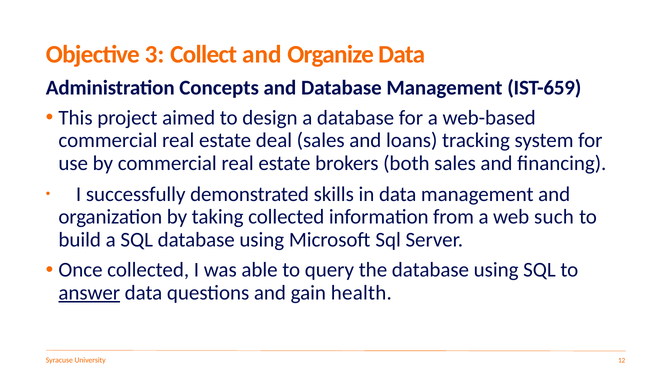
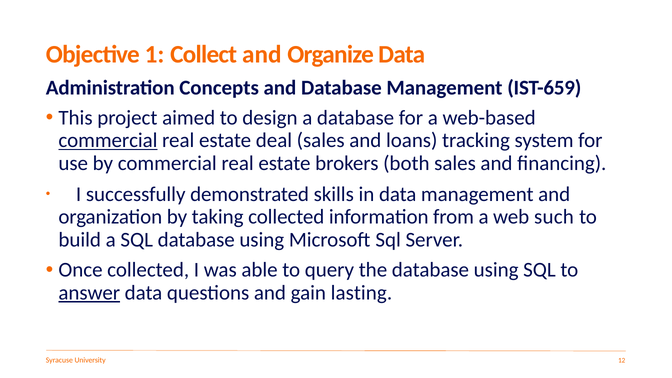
3: 3 -> 1
commercial at (108, 141) underline: none -> present
health: health -> lasting
